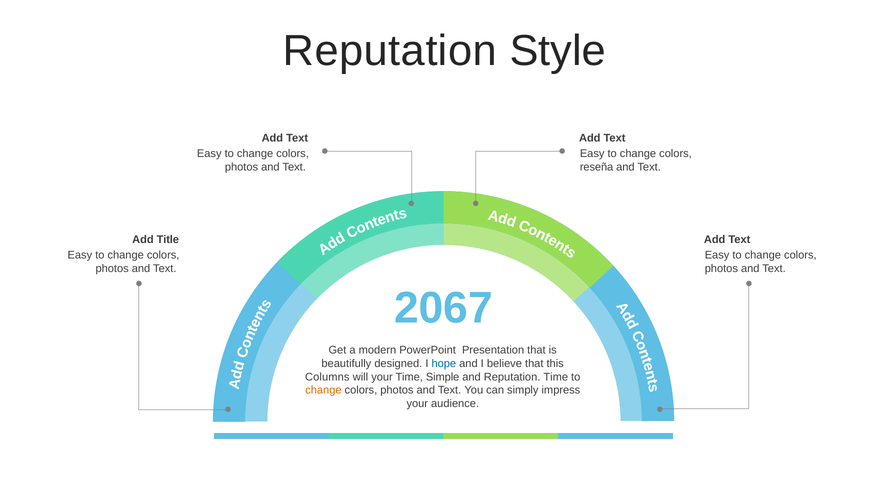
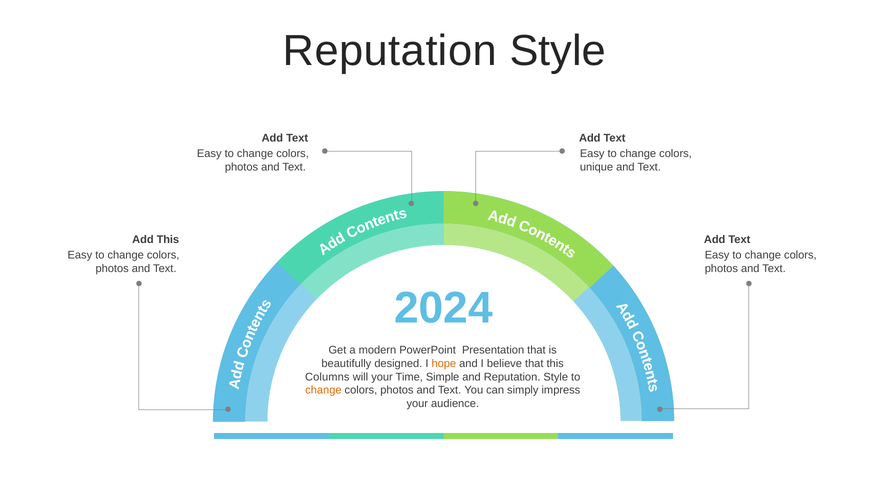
reseña: reseña -> unique
Add Title: Title -> This
2067: 2067 -> 2024
hope colour: blue -> orange
and Reputation Time: Time -> Style
